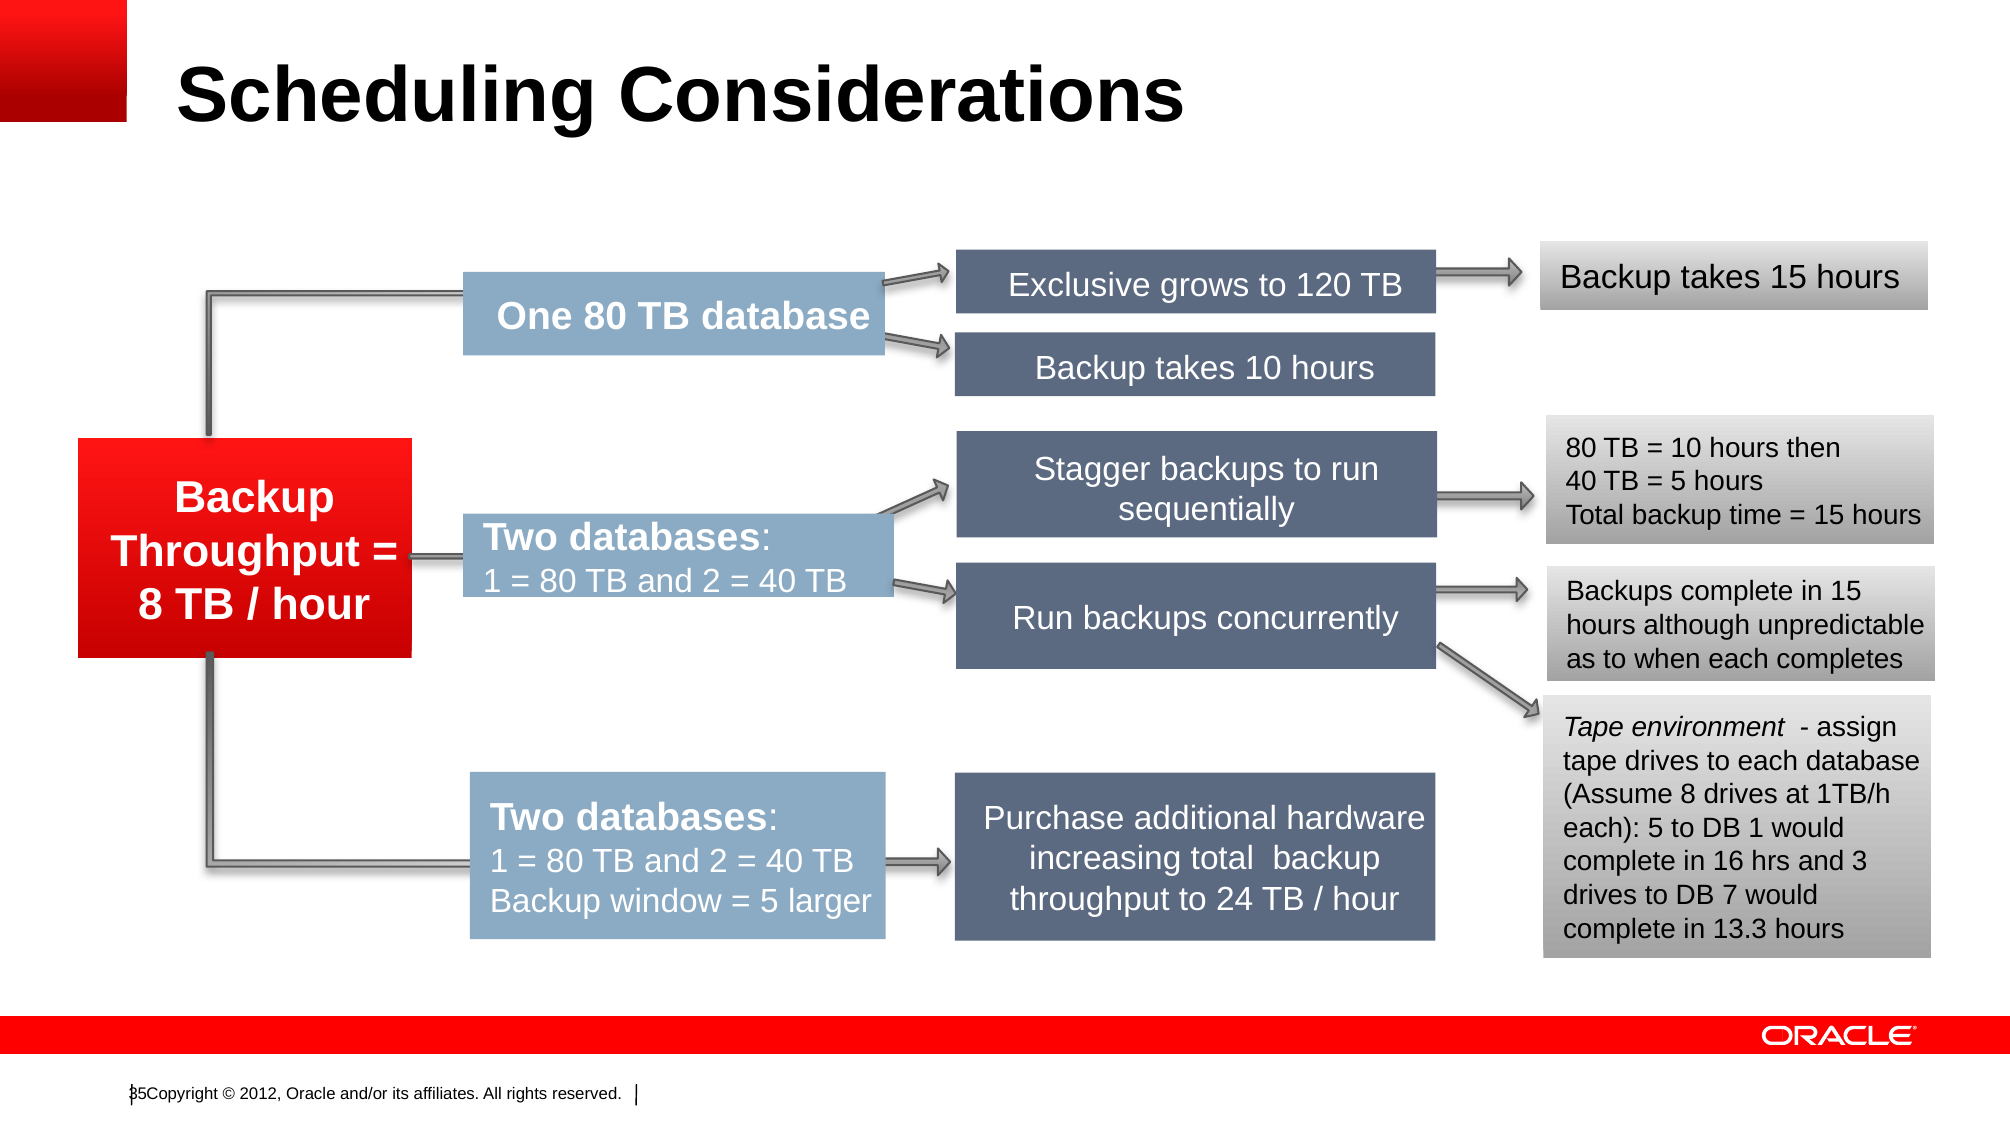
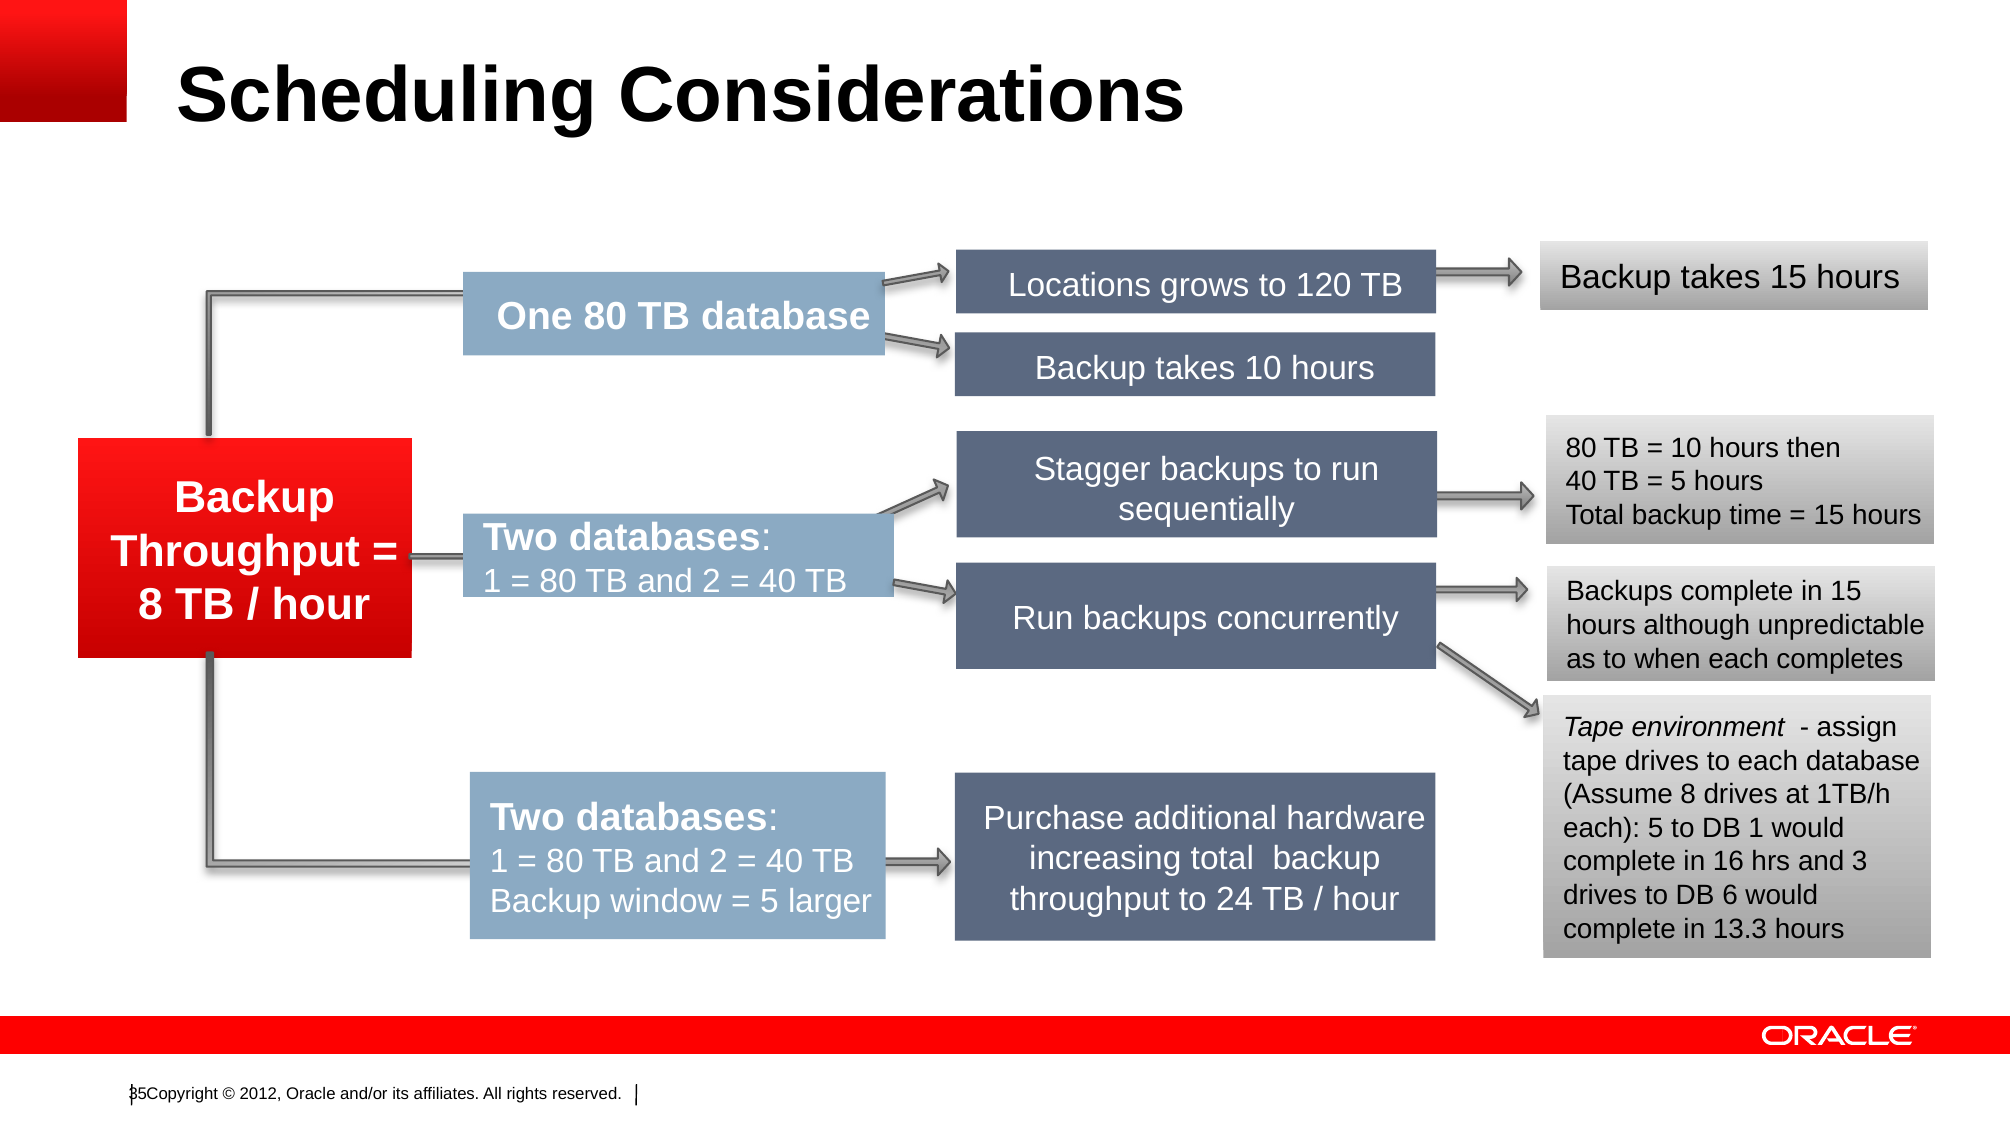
Exclusive: Exclusive -> Locations
7: 7 -> 6
